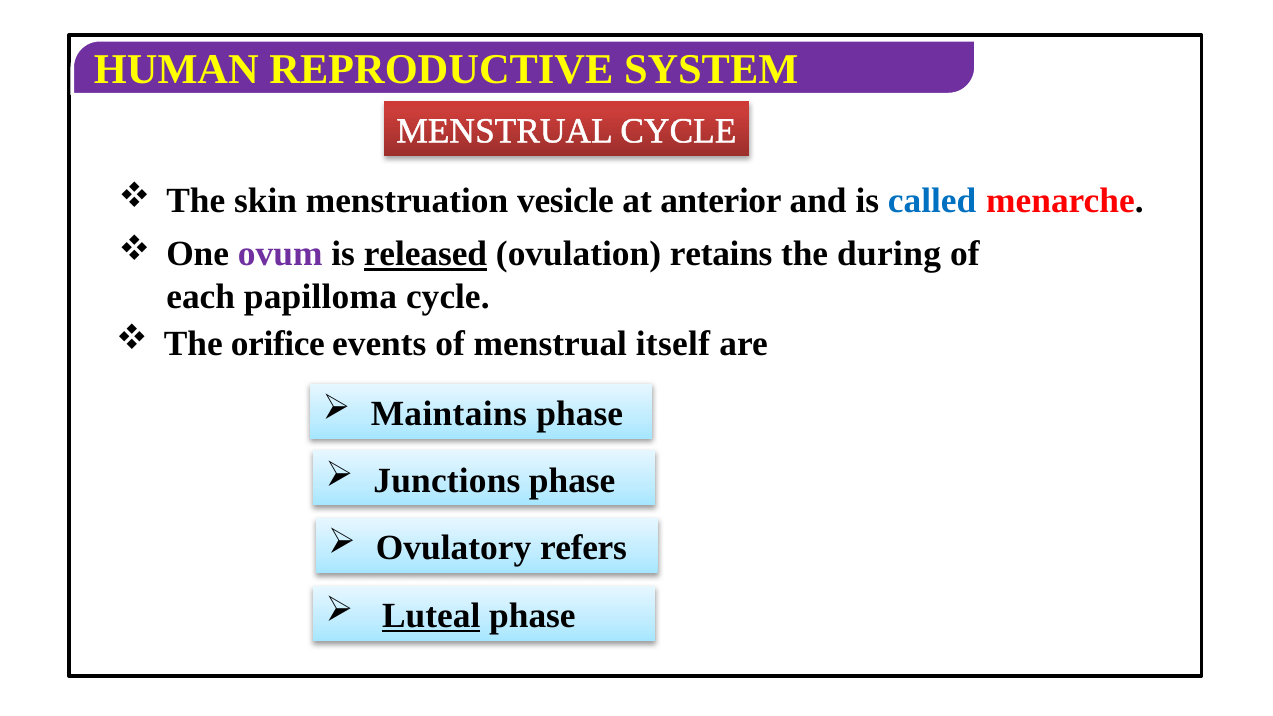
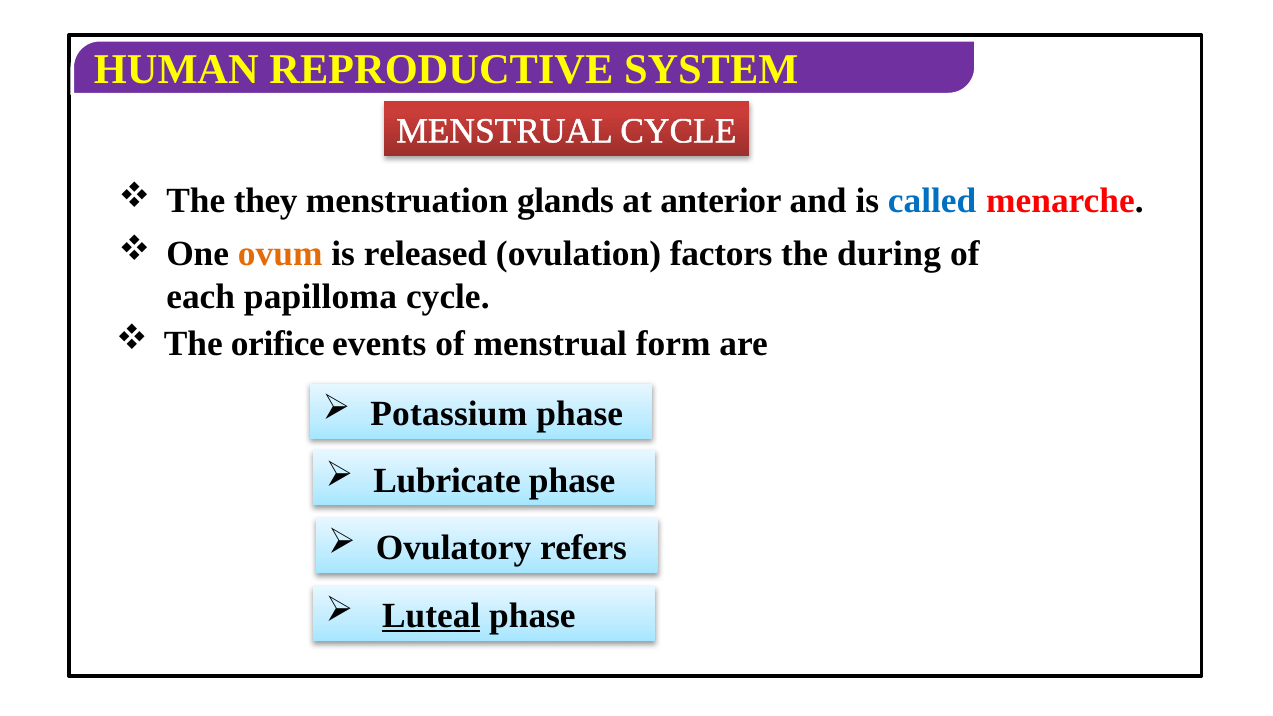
skin: skin -> they
vesicle: vesicle -> glands
ovum colour: purple -> orange
released underline: present -> none
retains: retains -> factors
itself: itself -> form
Maintains: Maintains -> Potassium
Junctions: Junctions -> Lubricate
